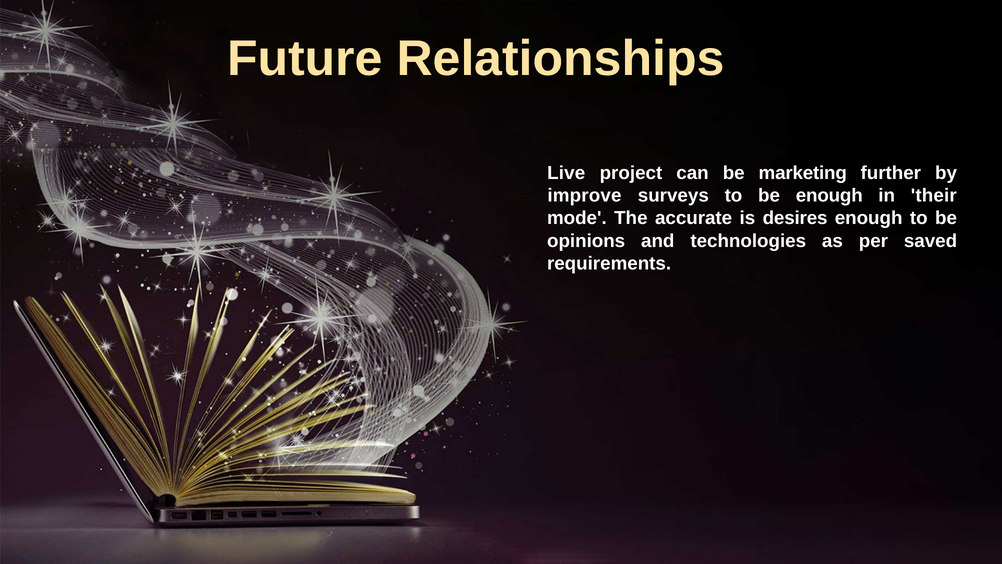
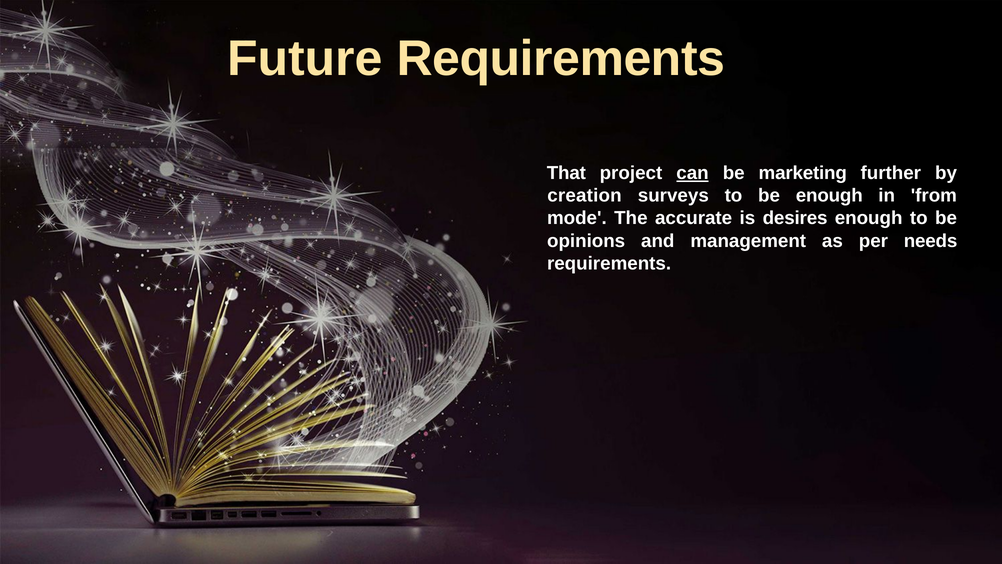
Future Relationships: Relationships -> Requirements
Live: Live -> That
can underline: none -> present
improve: improve -> creation
their: their -> from
technologies: technologies -> management
saved: saved -> needs
